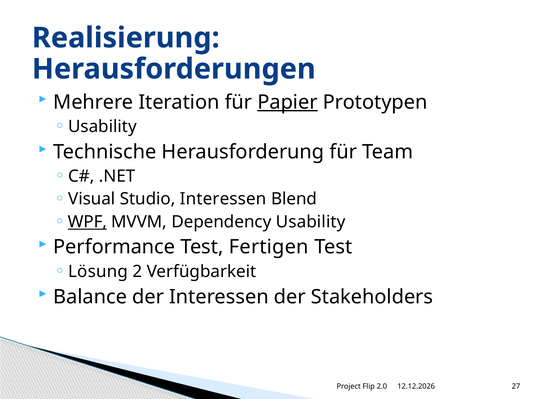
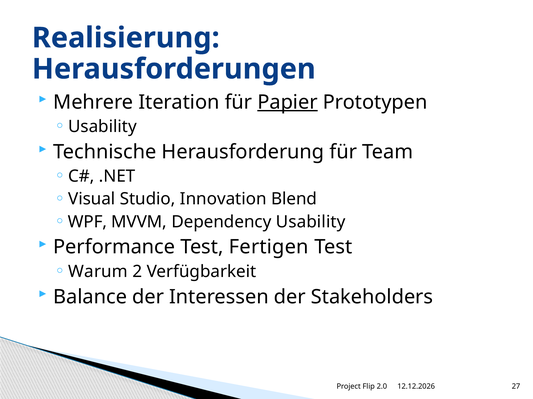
Studio Interessen: Interessen -> Innovation
WPF underline: present -> none
Lösung: Lösung -> Warum
